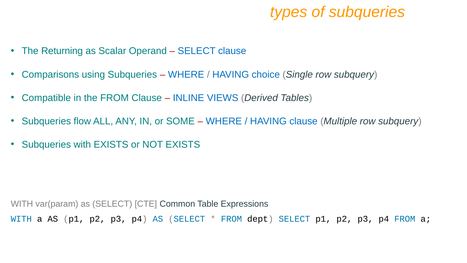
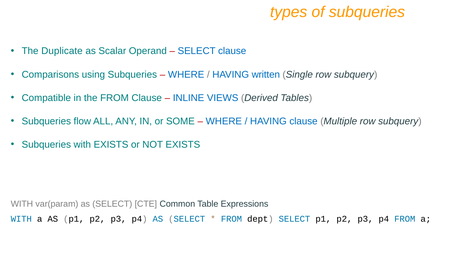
Returning: Returning -> Duplicate
choice: choice -> written
